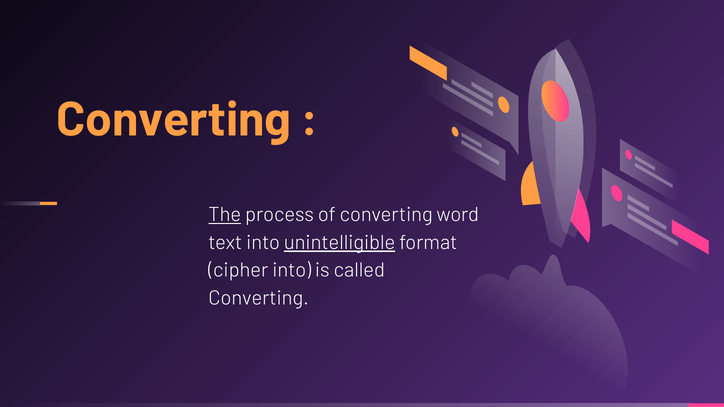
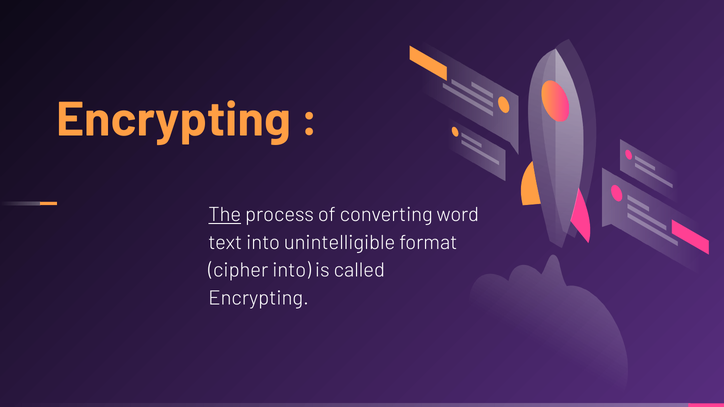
Converting at (174, 120): Converting -> Encrypting
unintelligible underline: present -> none
Converting at (259, 298): Converting -> Encrypting
